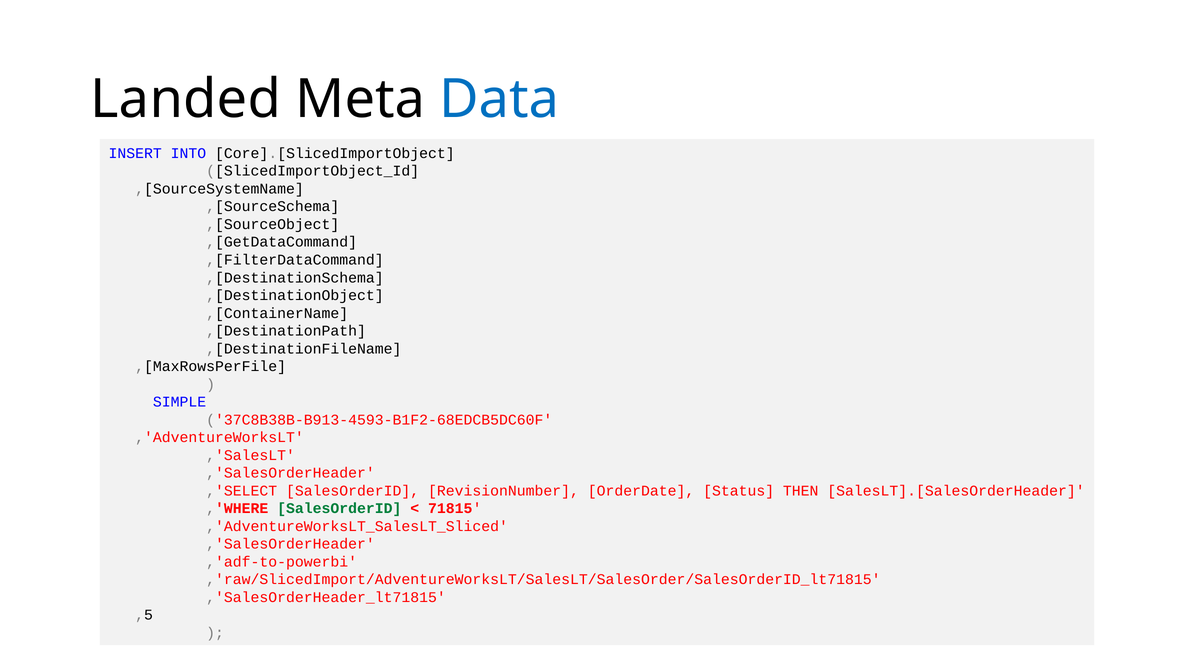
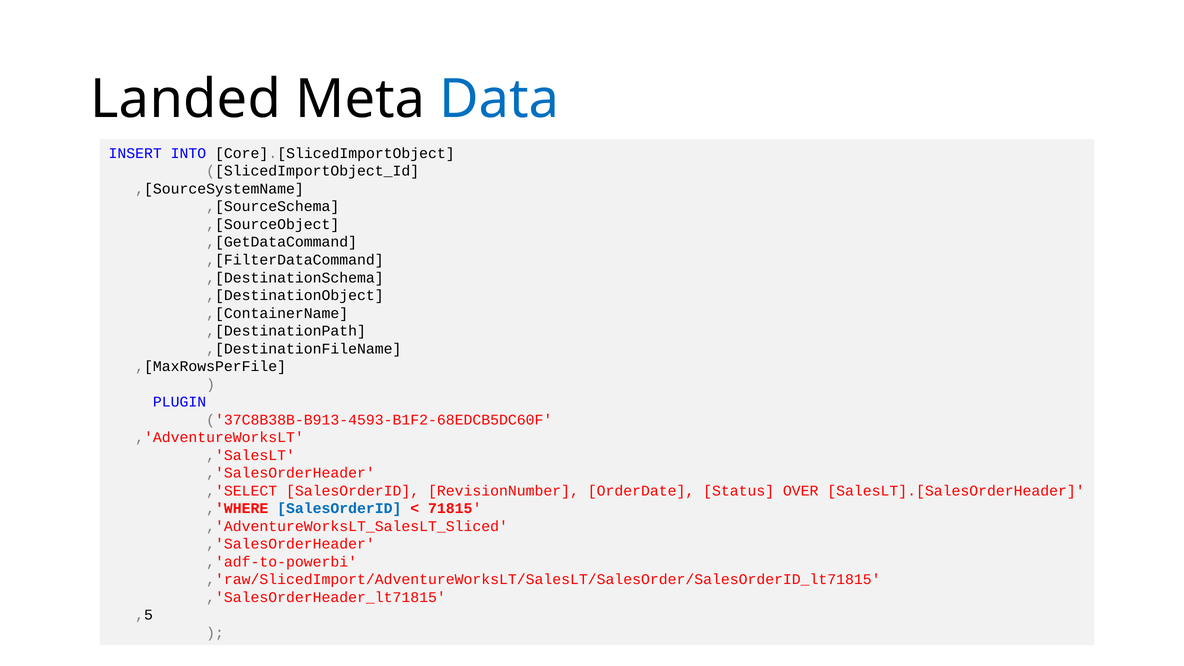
SIMPLE: SIMPLE -> PLUGIN
THEN: THEN -> OVER
SalesOrderID at (339, 509) colour: green -> blue
